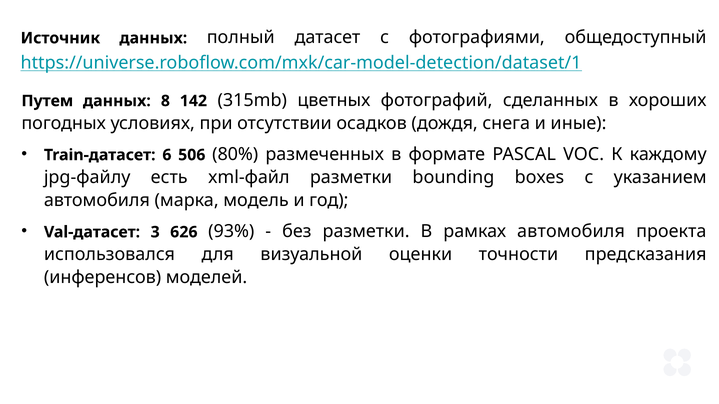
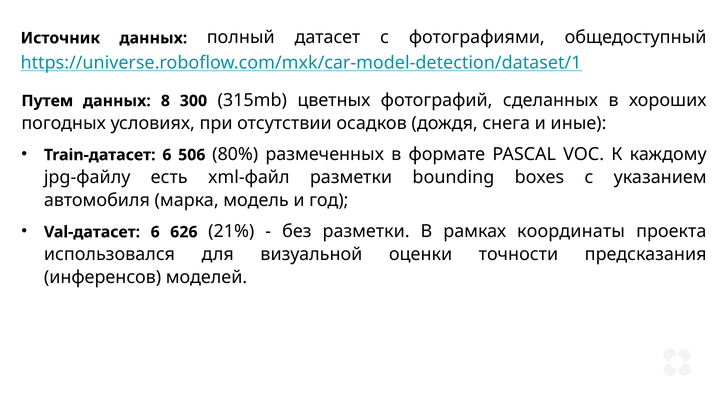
142: 142 -> 300
Val-датасет 3: 3 -> 6
93%: 93% -> 21%
рамках автомобиля: автомобиля -> координаты
